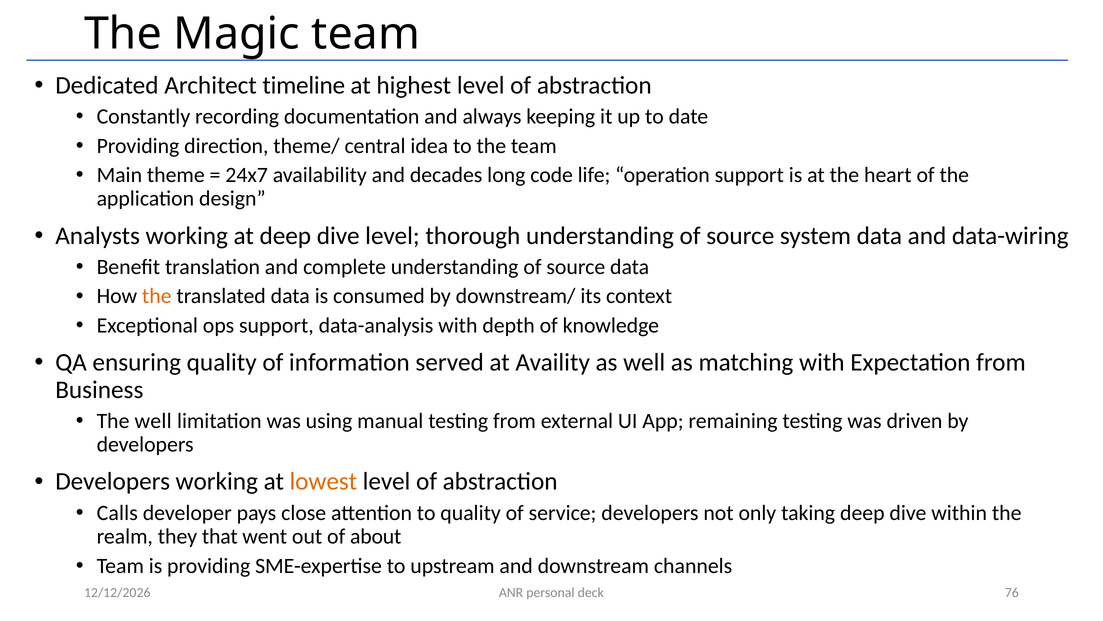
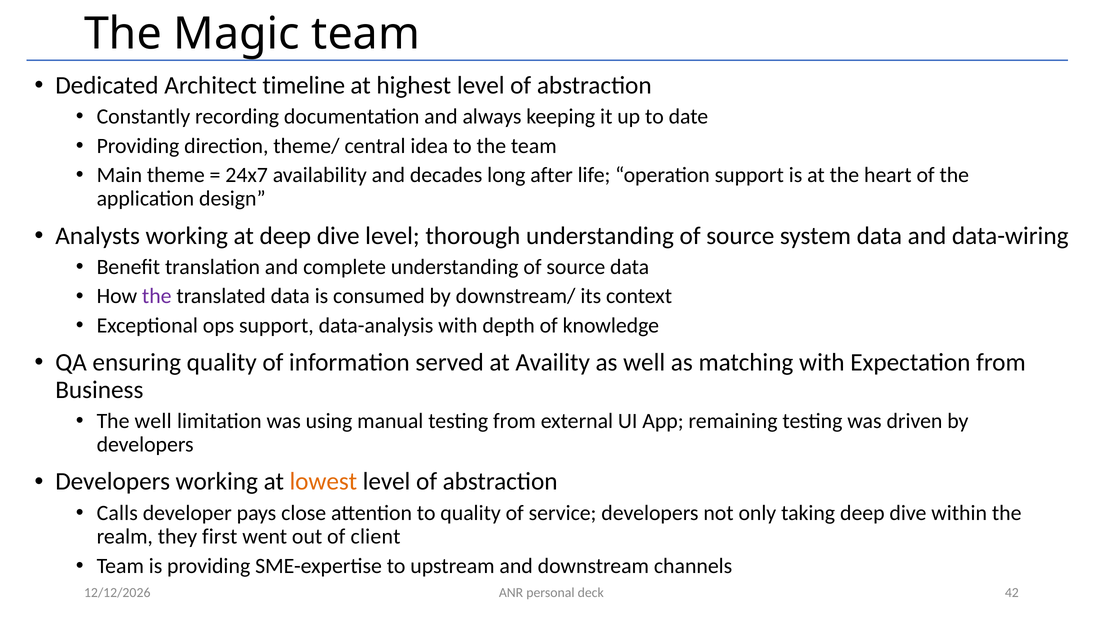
code: code -> after
the at (157, 296) colour: orange -> purple
that: that -> first
about: about -> client
76: 76 -> 42
